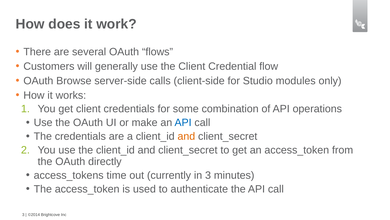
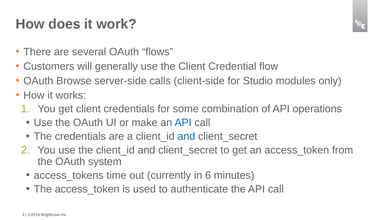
and at (186, 136) colour: orange -> blue
directly: directly -> system
in 3: 3 -> 6
